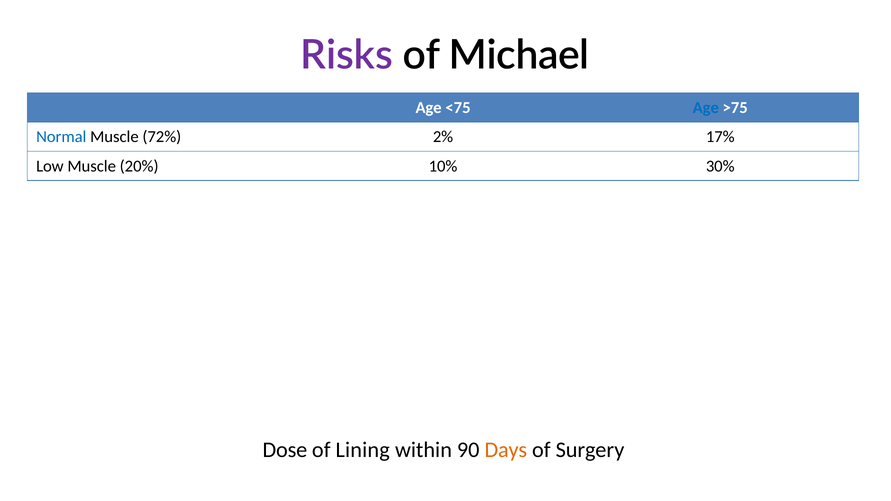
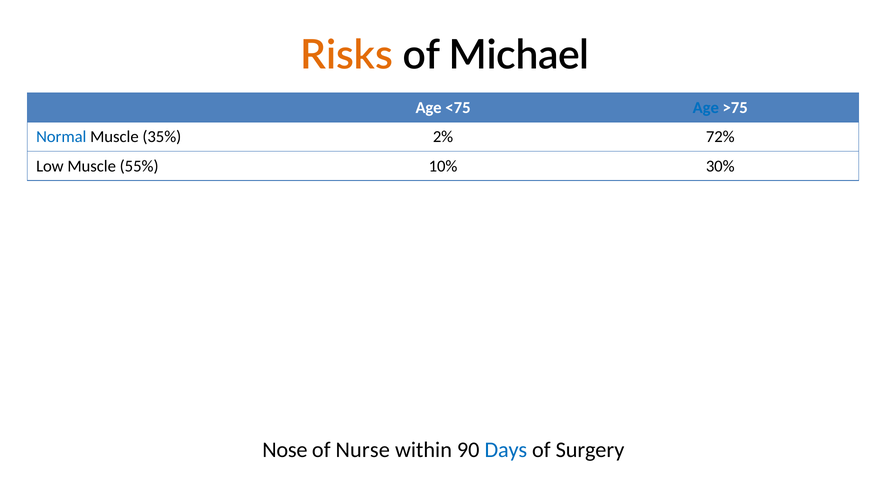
Risks colour: purple -> orange
72%: 72% -> 35%
17%: 17% -> 72%
20%: 20% -> 55%
Dose: Dose -> Nose
Lining: Lining -> Nurse
Days colour: orange -> blue
